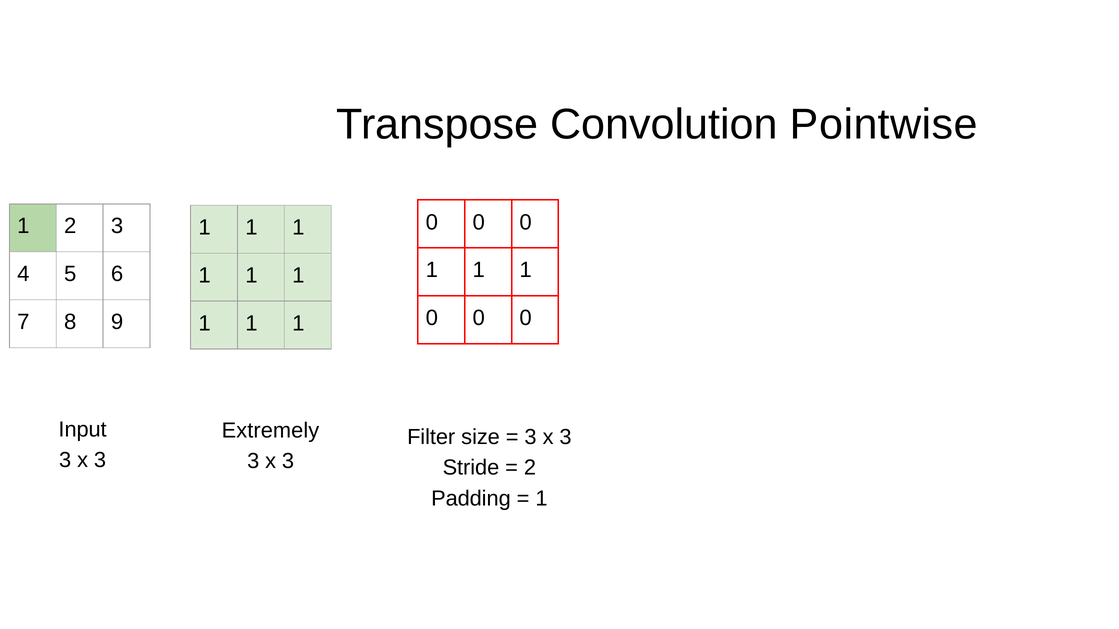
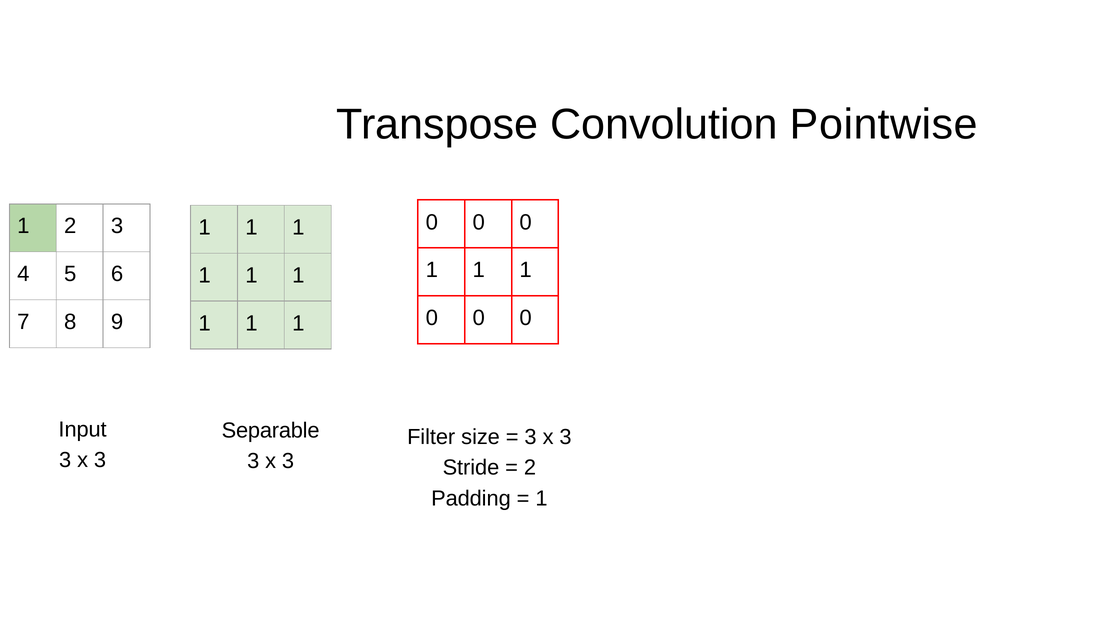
Extremely: Extremely -> Separable
